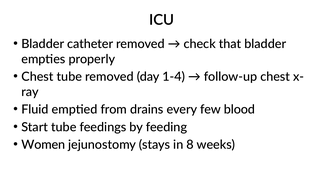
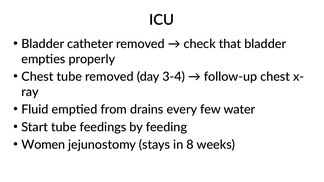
1-4: 1-4 -> 3-4
blood: blood -> water
